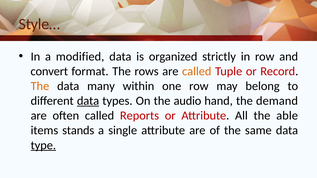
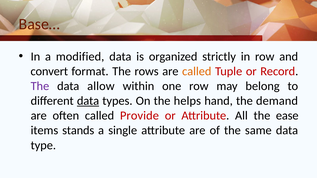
Style…: Style… -> Base…
The at (40, 86) colour: orange -> purple
many: many -> allow
audio: audio -> helps
Reports: Reports -> Provide
able: able -> ease
type underline: present -> none
